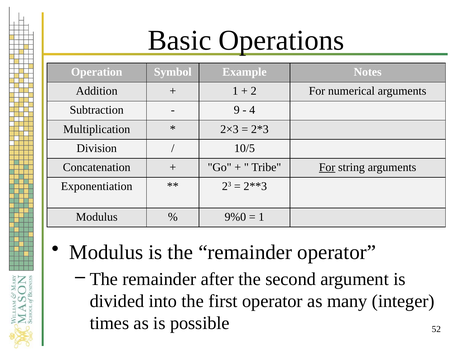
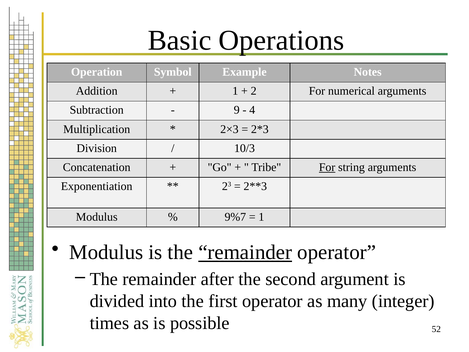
10/5: 10/5 -> 10/3
9%0: 9%0 -> 9%7
remainder at (245, 252) underline: none -> present
